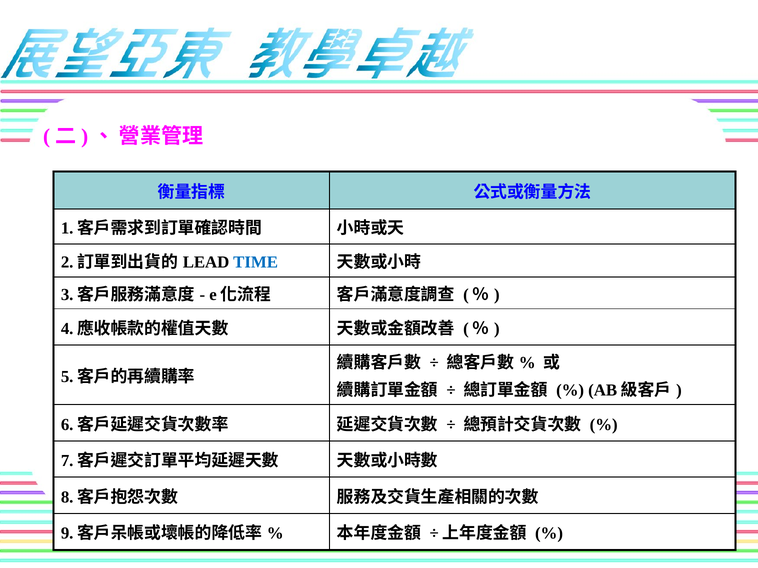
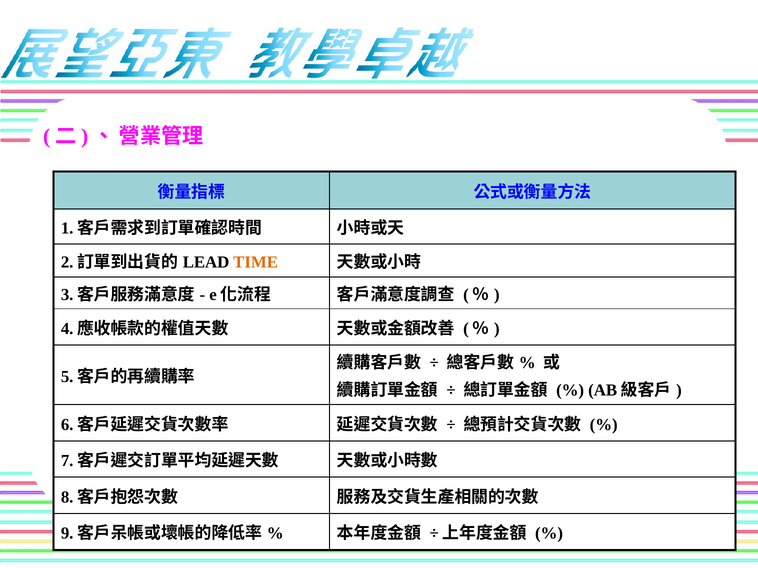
TIME colour: blue -> orange
